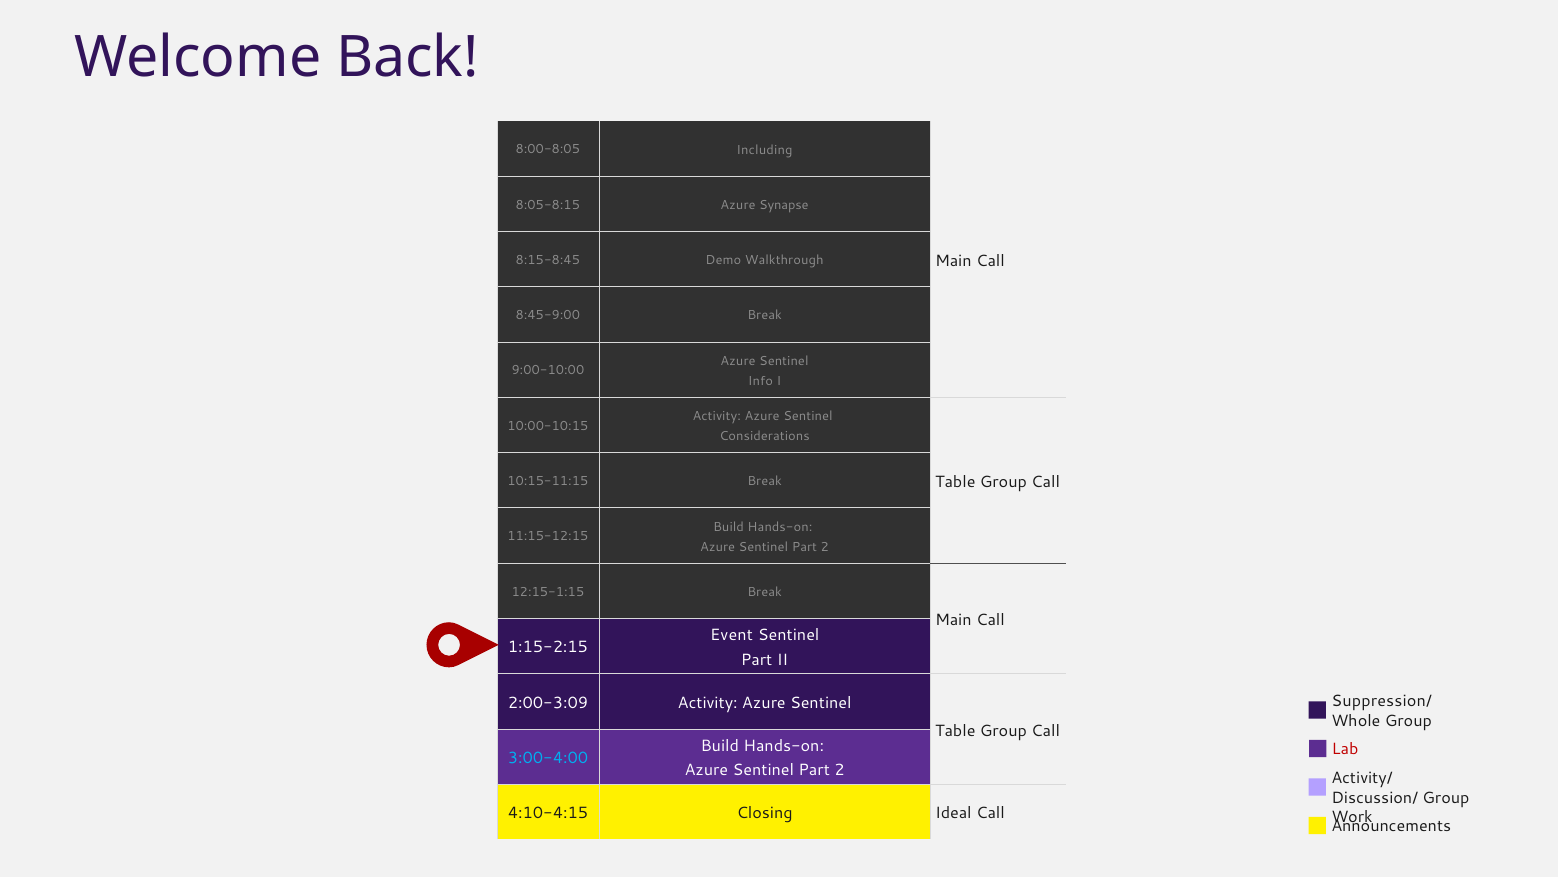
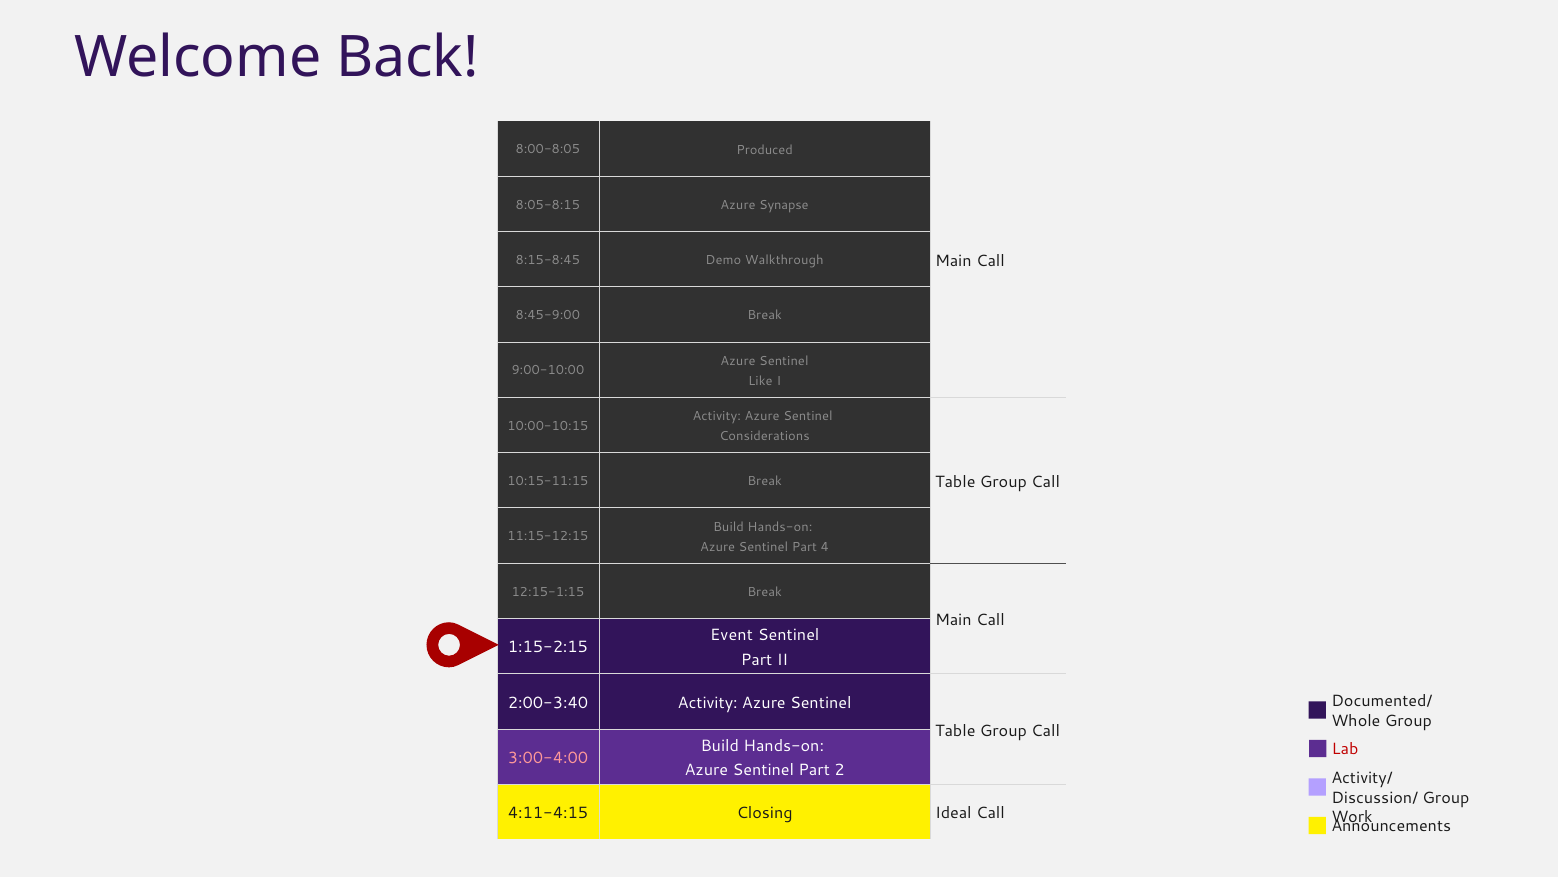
Including: Including -> Produced
Info: Info -> Like
2 at (825, 546): 2 -> 4
Suppression/: Suppression/ -> Documented/
2:00-3:09: 2:00-3:09 -> 2:00-3:40
3:00-4:00 colour: light blue -> pink
4:10-4:15: 4:10-4:15 -> 4:11-4:15
